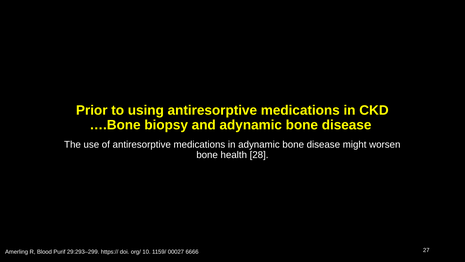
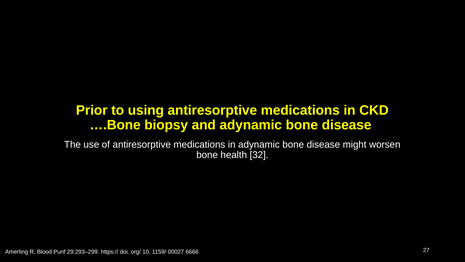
28: 28 -> 32
